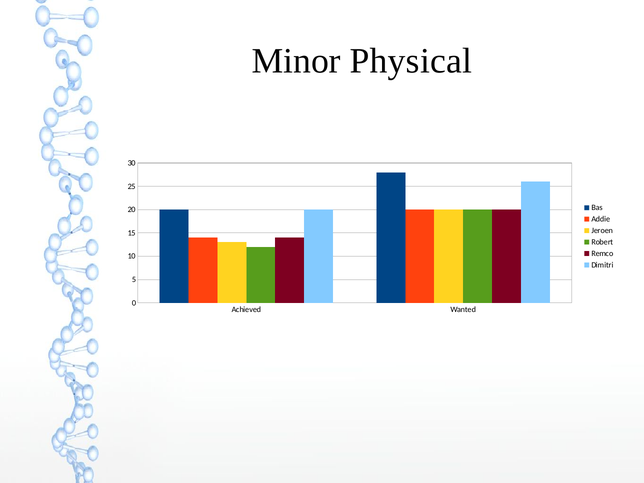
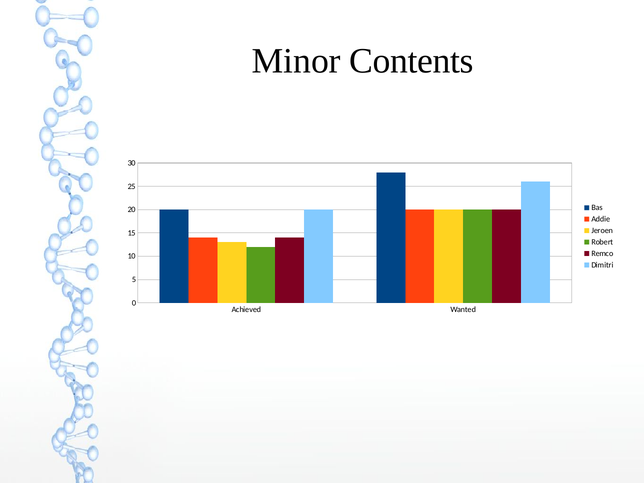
Physical: Physical -> Contents
